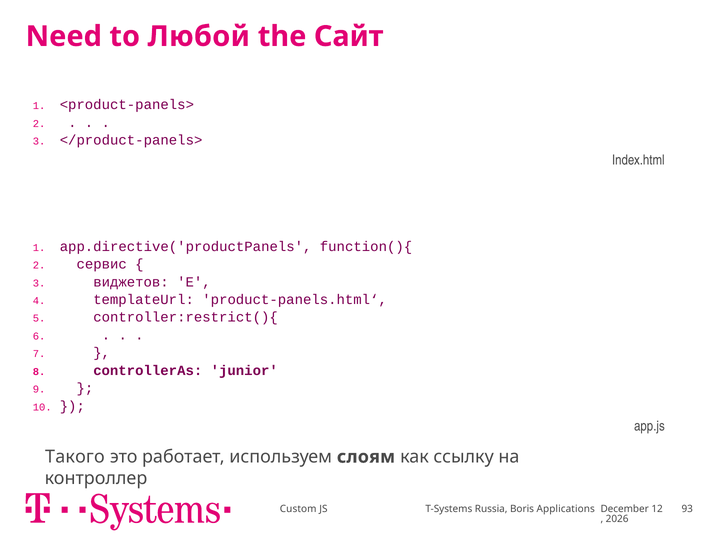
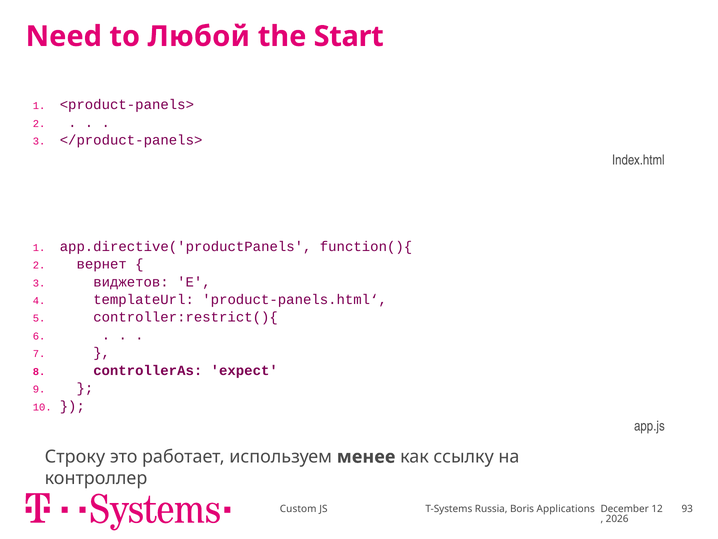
Сайт: Сайт -> Start
сервис: сервис -> вернет
junior: junior -> expect
Такого: Такого -> Строку
слоям: слоям -> менее
